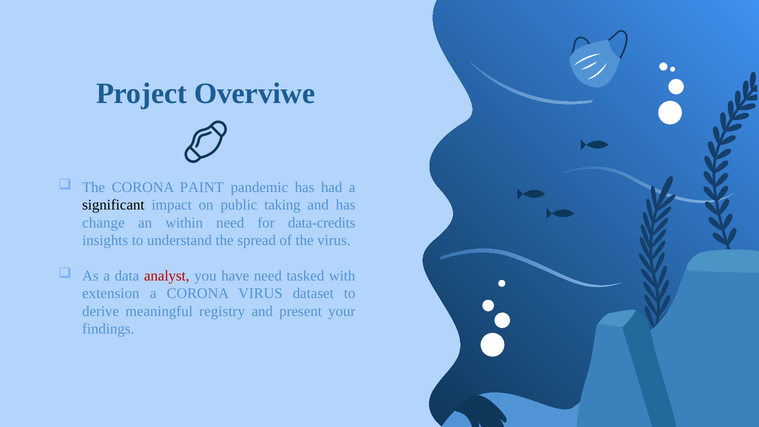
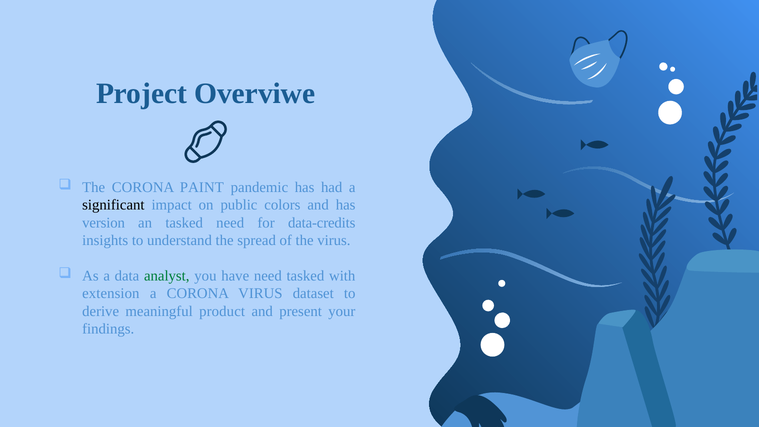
taking: taking -> colors
change: change -> version
an within: within -> tasked
analyst colour: red -> green
registry: registry -> product
